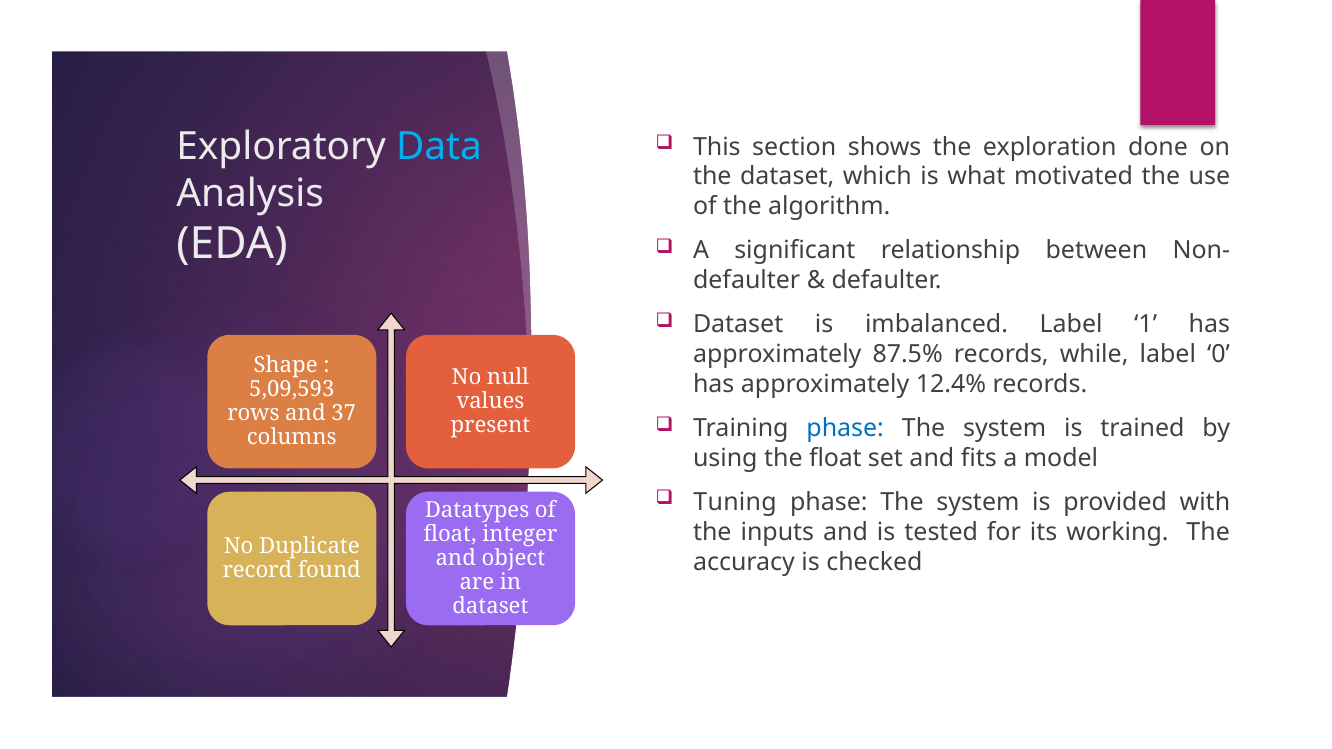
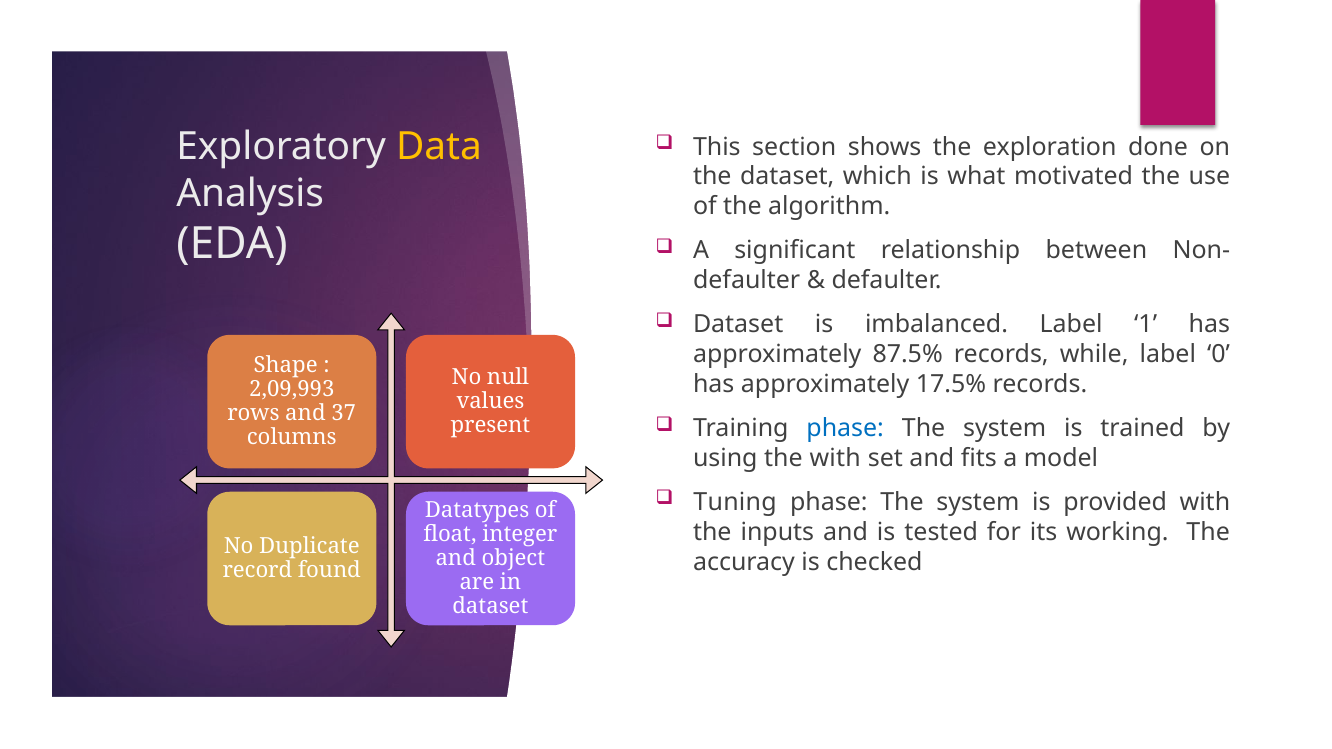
Data colour: light blue -> yellow
12.4%: 12.4% -> 17.5%
5,09,593: 5,09,593 -> 2,09,993
the float: float -> with
